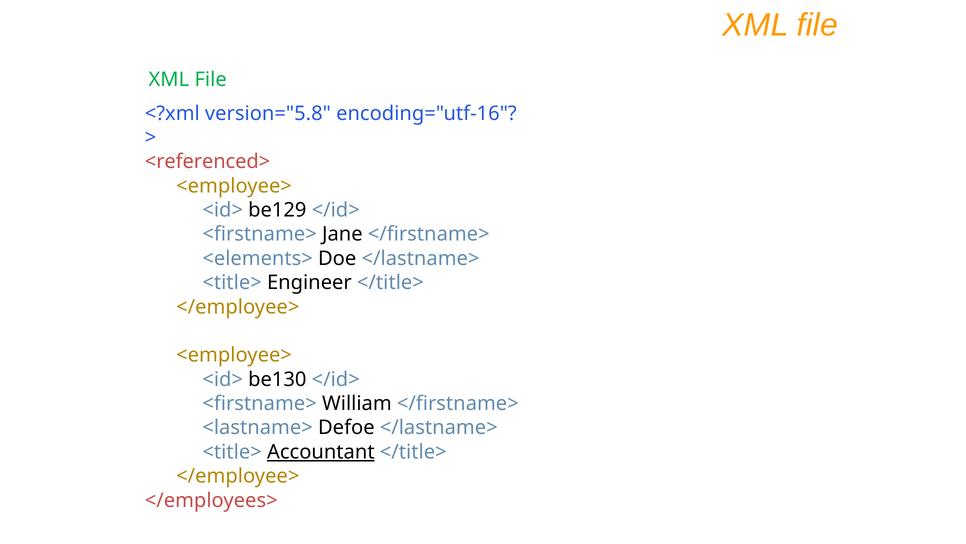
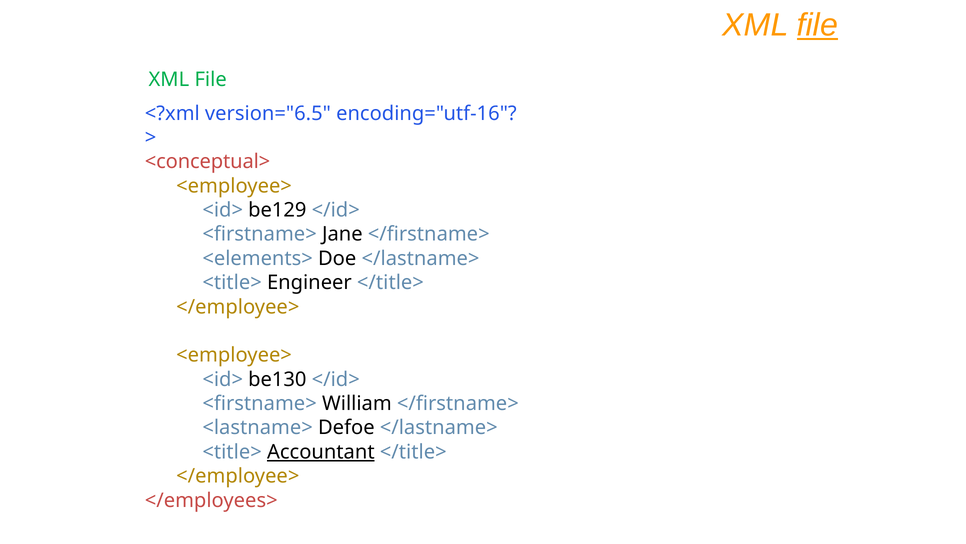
file at (817, 25) underline: none -> present
version="5.8: version="5.8 -> version="6.5
<referenced>: <referenced> -> <conceptual>
